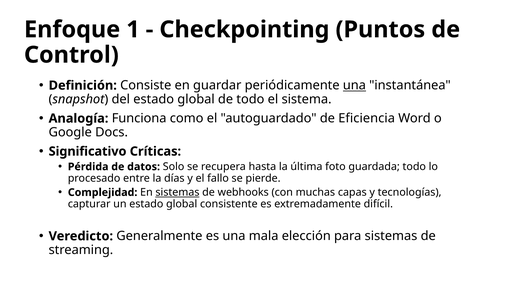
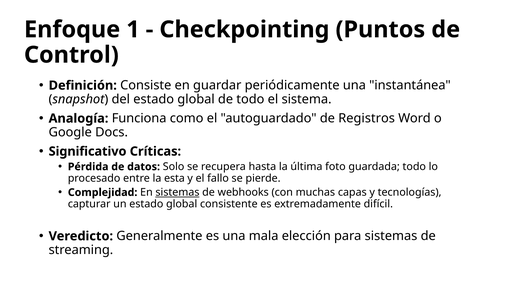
una at (354, 85) underline: present -> none
Eficiencia: Eficiencia -> Registros
días: días -> esta
